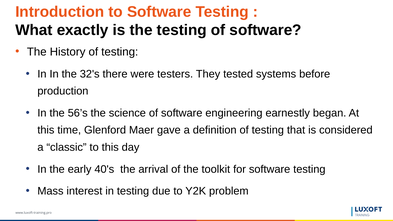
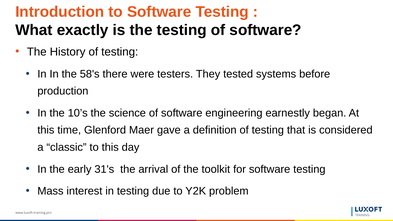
32's: 32's -> 58's
56’s: 56’s -> 10’s
40's: 40's -> 31's
